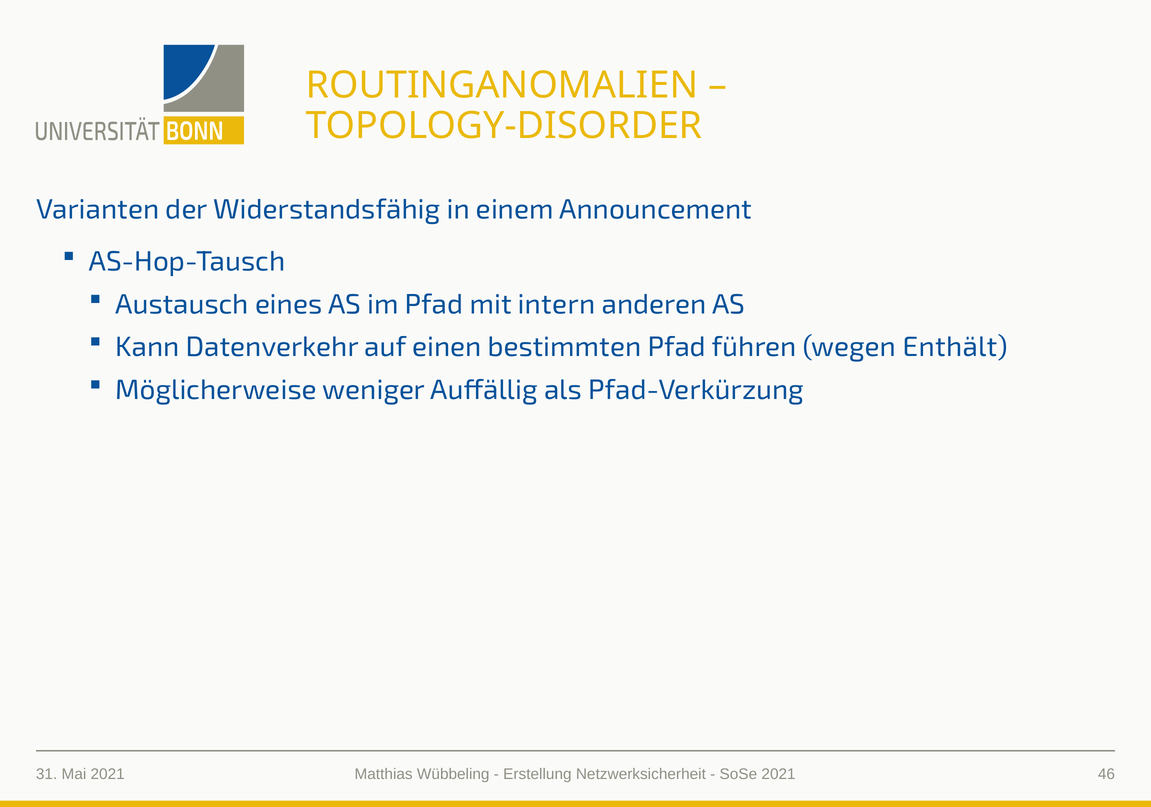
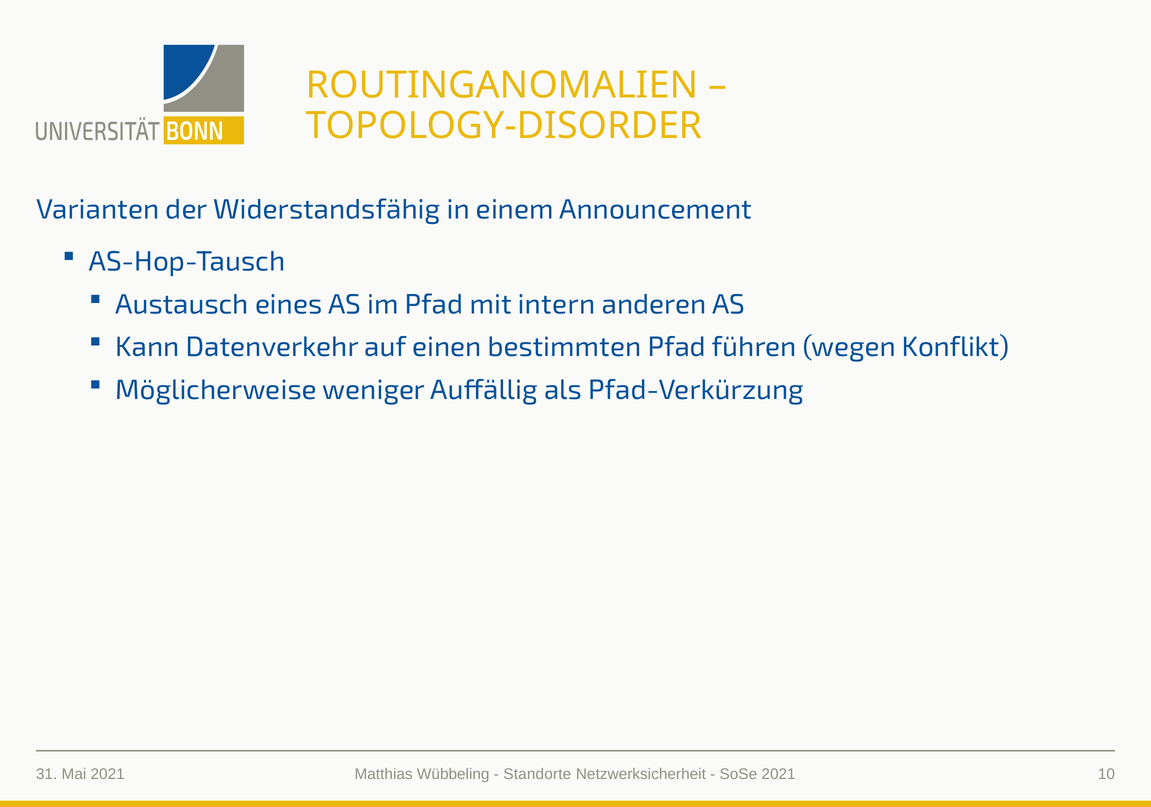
Enthält: Enthält -> Konflikt
Erstellung: Erstellung -> Standorte
46: 46 -> 10
